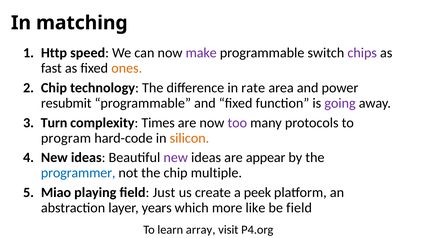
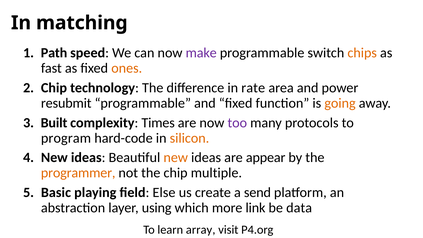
Http: Http -> Path
chips colour: purple -> orange
going colour: purple -> orange
Turn: Turn -> Built
new at (176, 158) colour: purple -> orange
programmer colour: blue -> orange
Miao: Miao -> Basic
Just: Just -> Else
peek: peek -> send
years: years -> using
like: like -> link
be field: field -> data
